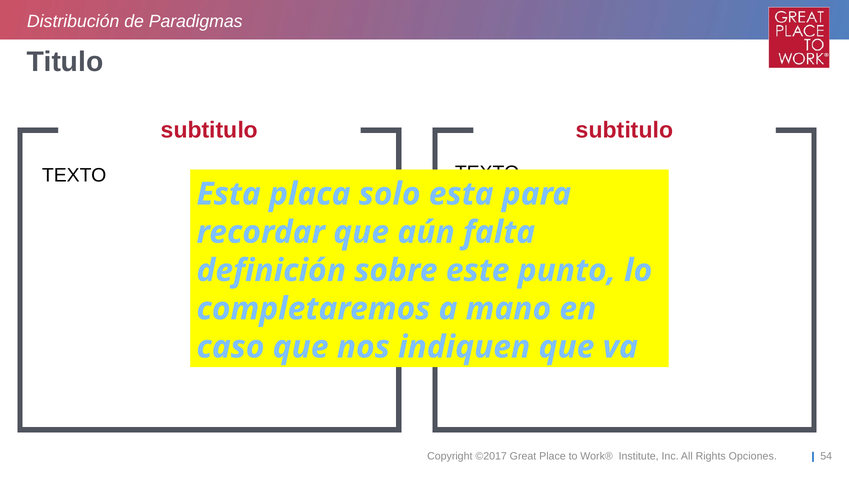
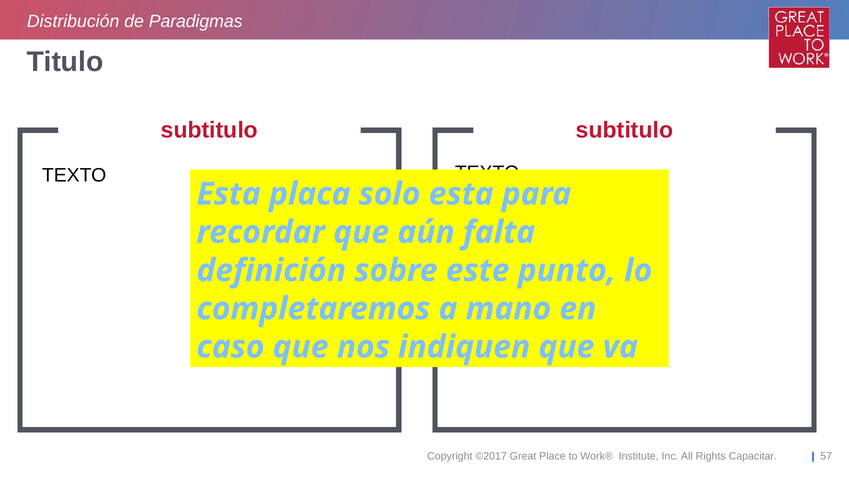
Opciones: Opciones -> Capacitar
54: 54 -> 57
